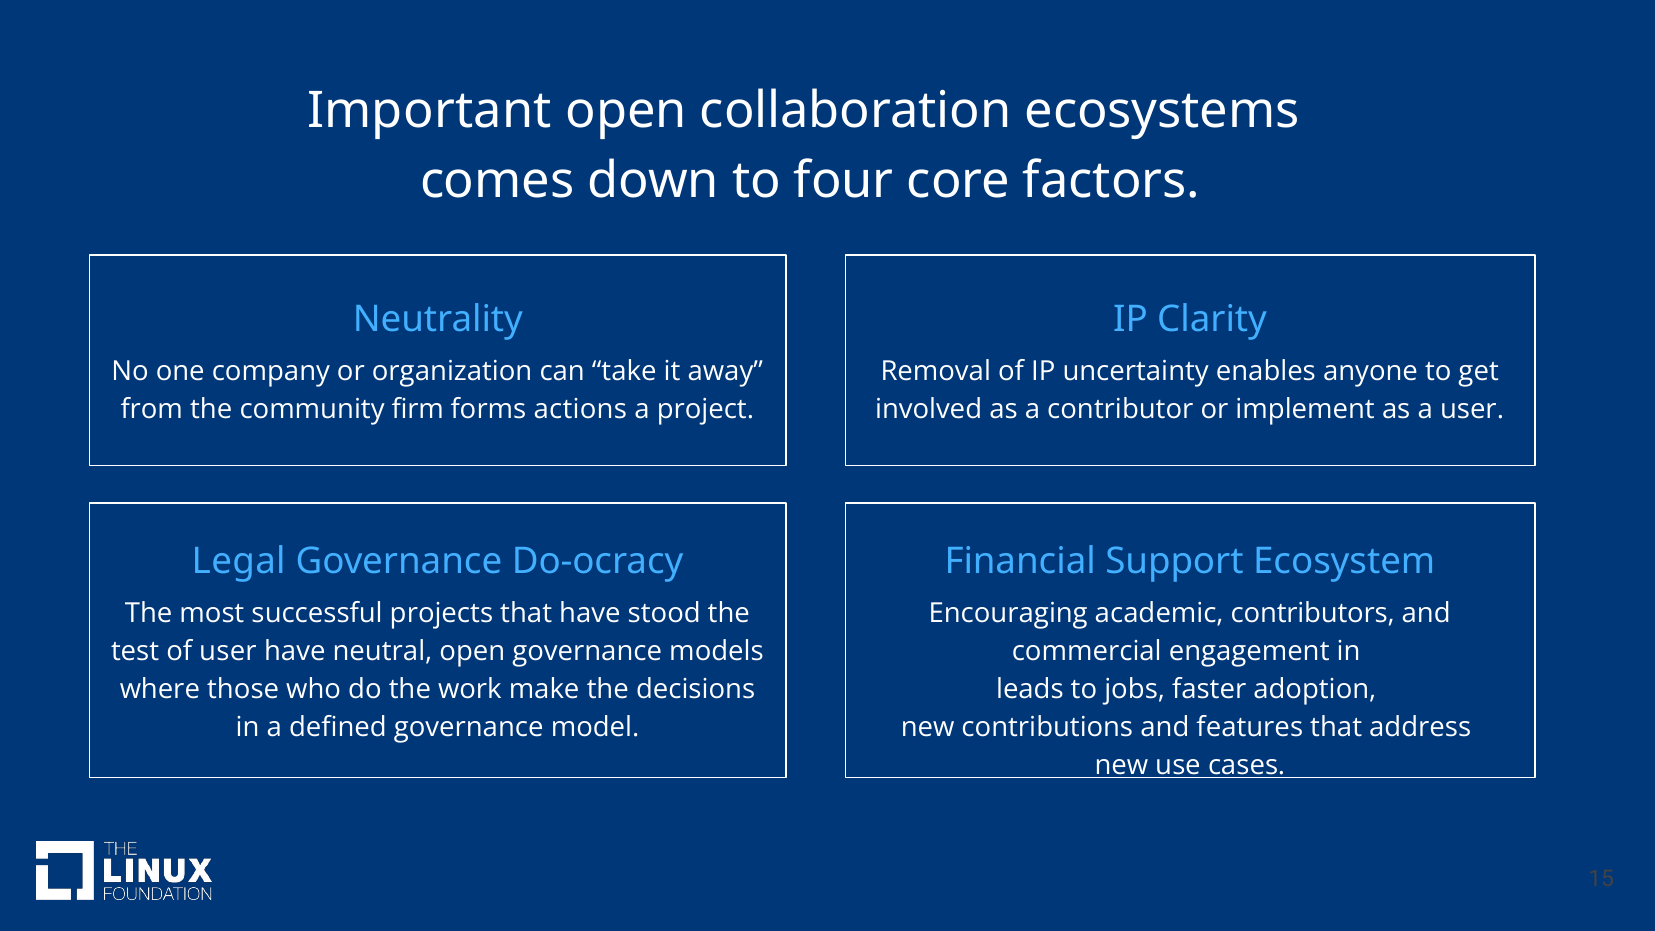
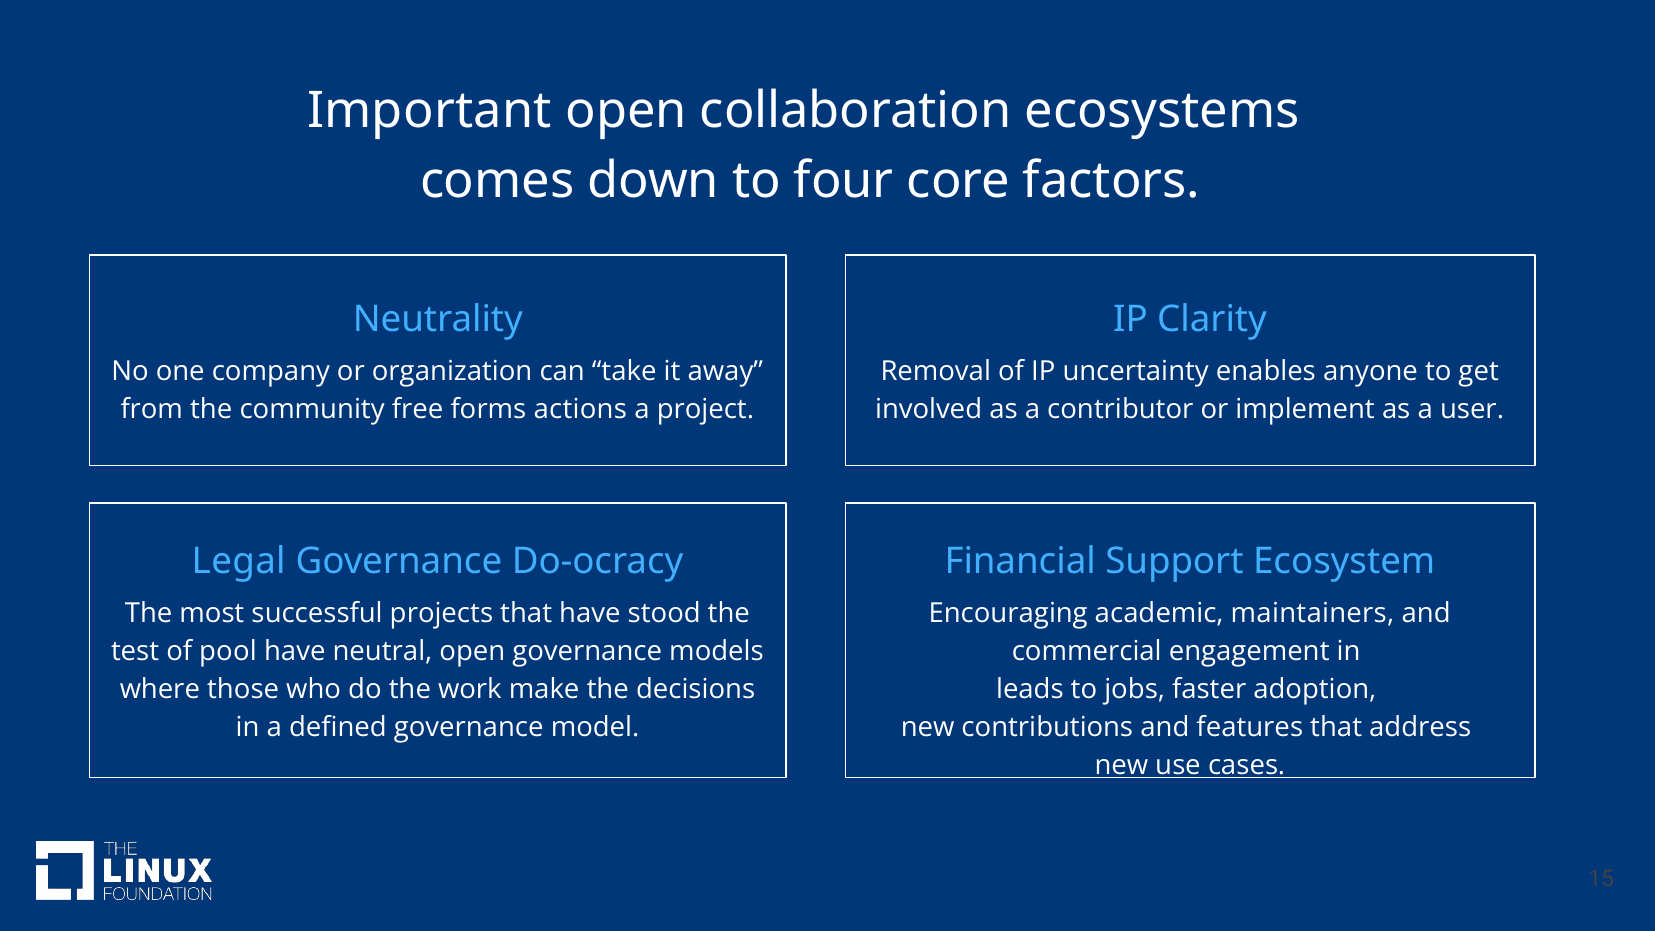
firm: firm -> free
contributors: contributors -> maintainers
of user: user -> pool
